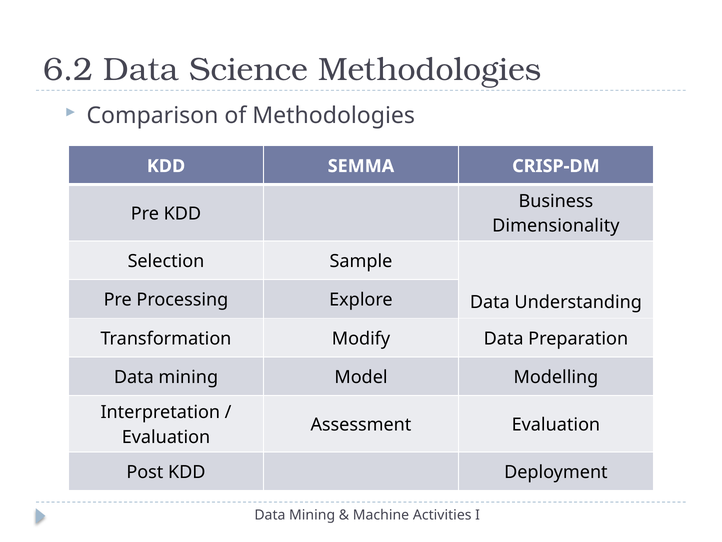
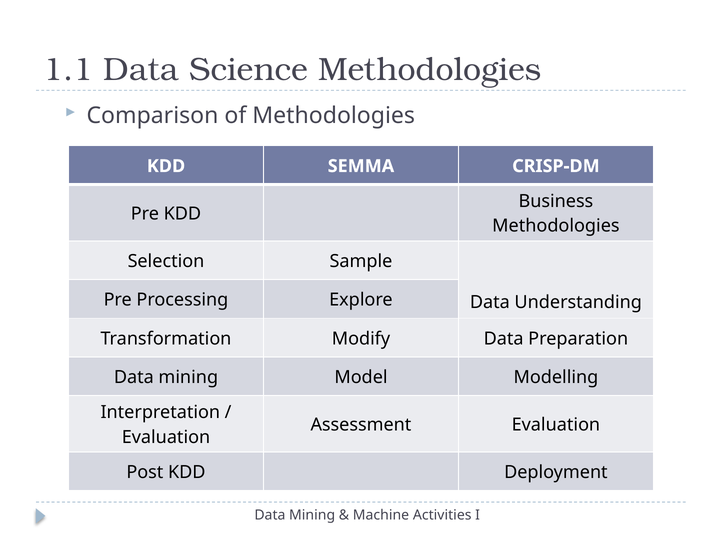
6.2: 6.2 -> 1.1
Dimensionality at (556, 226): Dimensionality -> Methodologies
